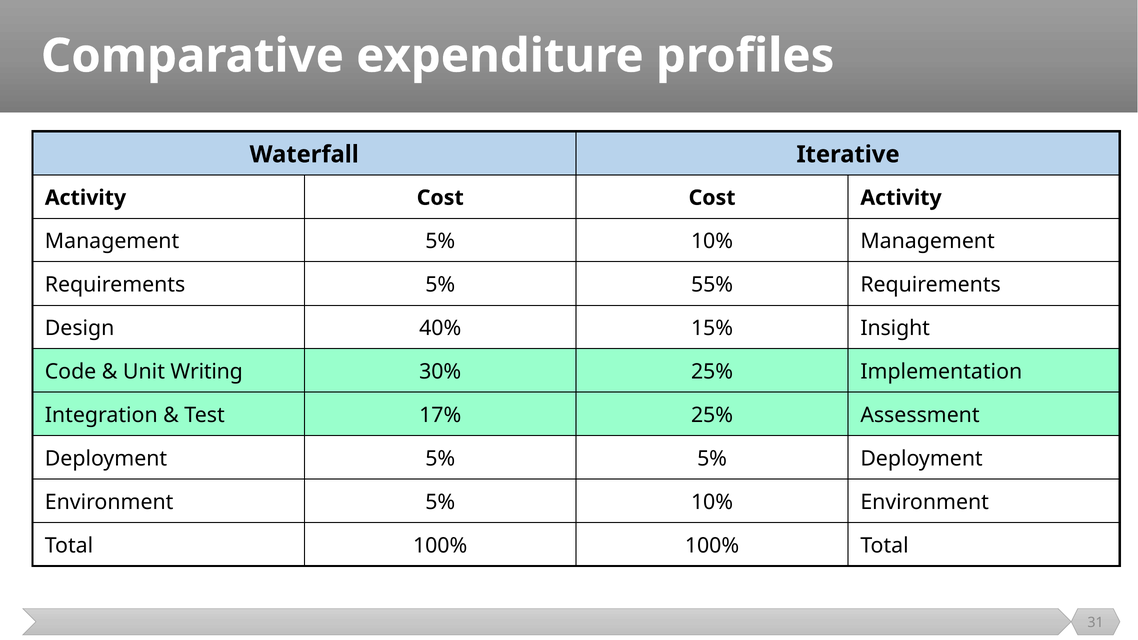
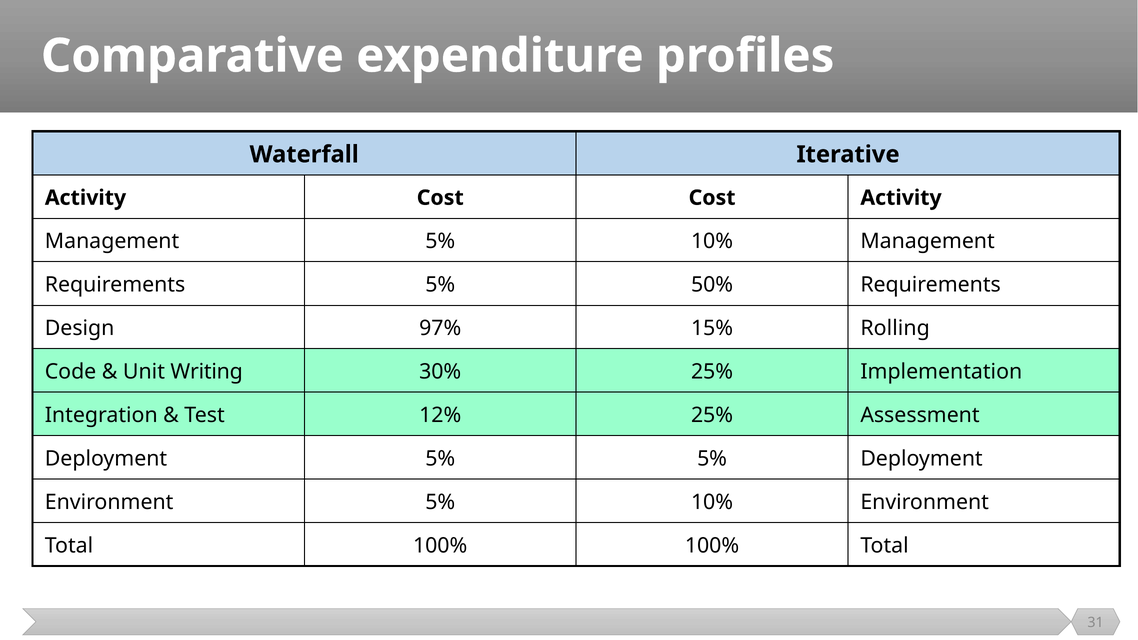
55%: 55% -> 50%
40%: 40% -> 97%
Insight: Insight -> Rolling
17%: 17% -> 12%
